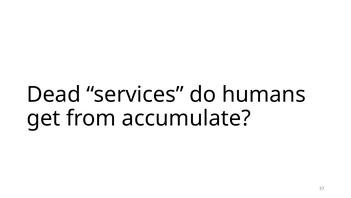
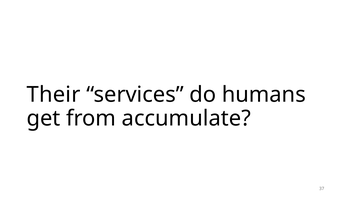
Dead: Dead -> Their
